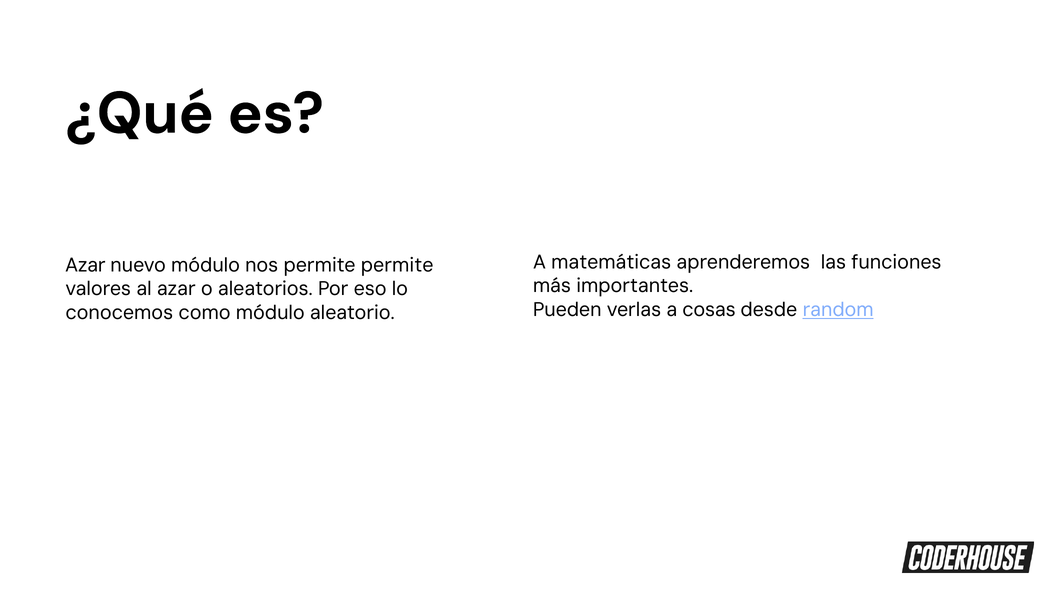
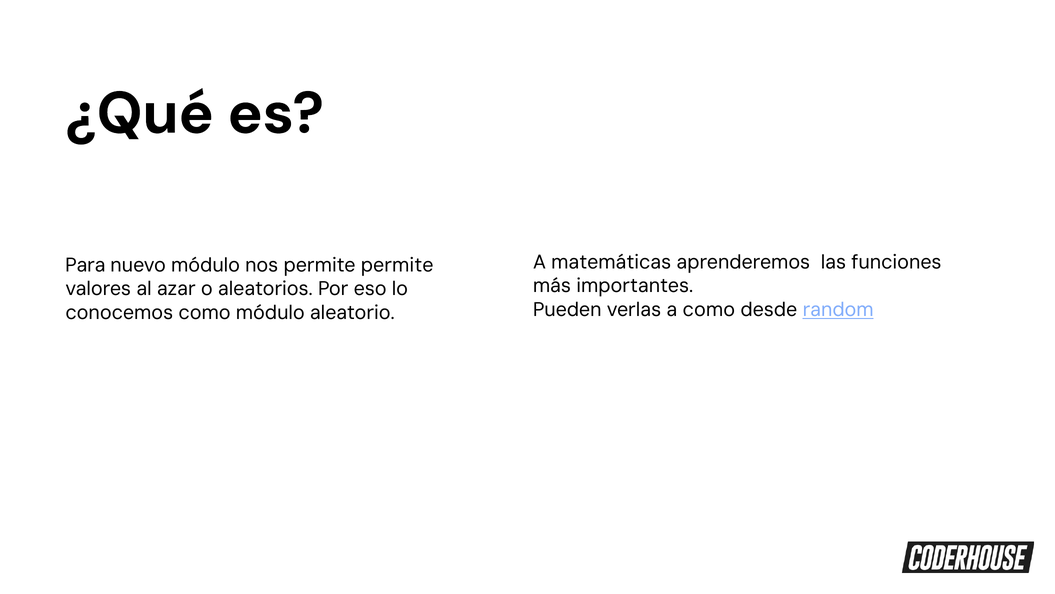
Azar at (85, 265): Azar -> Para
a cosas: cosas -> como
